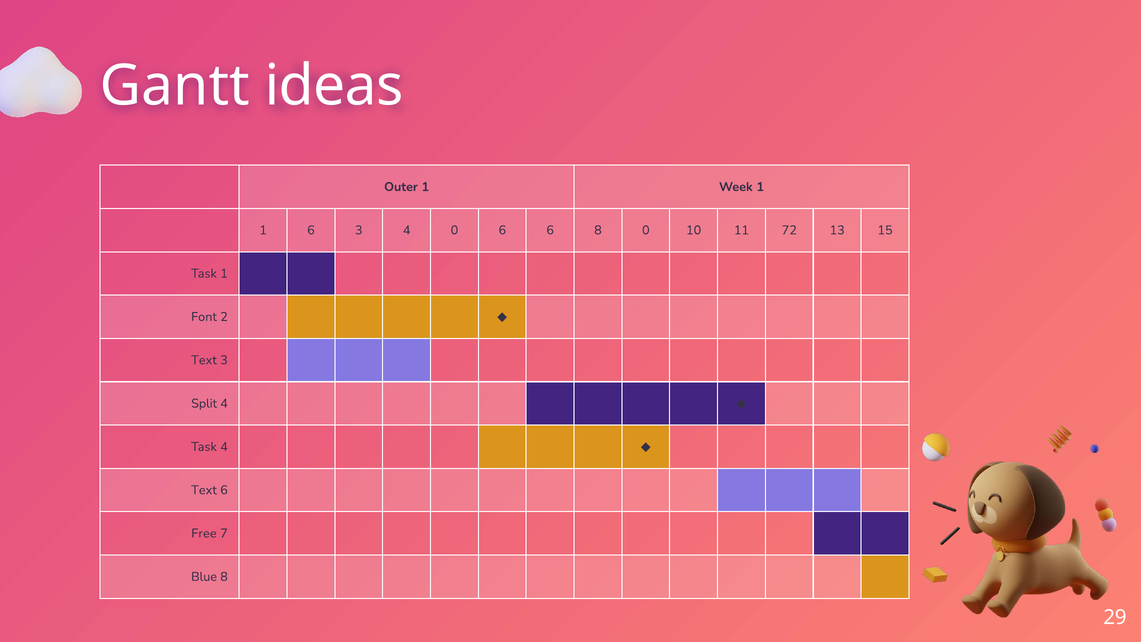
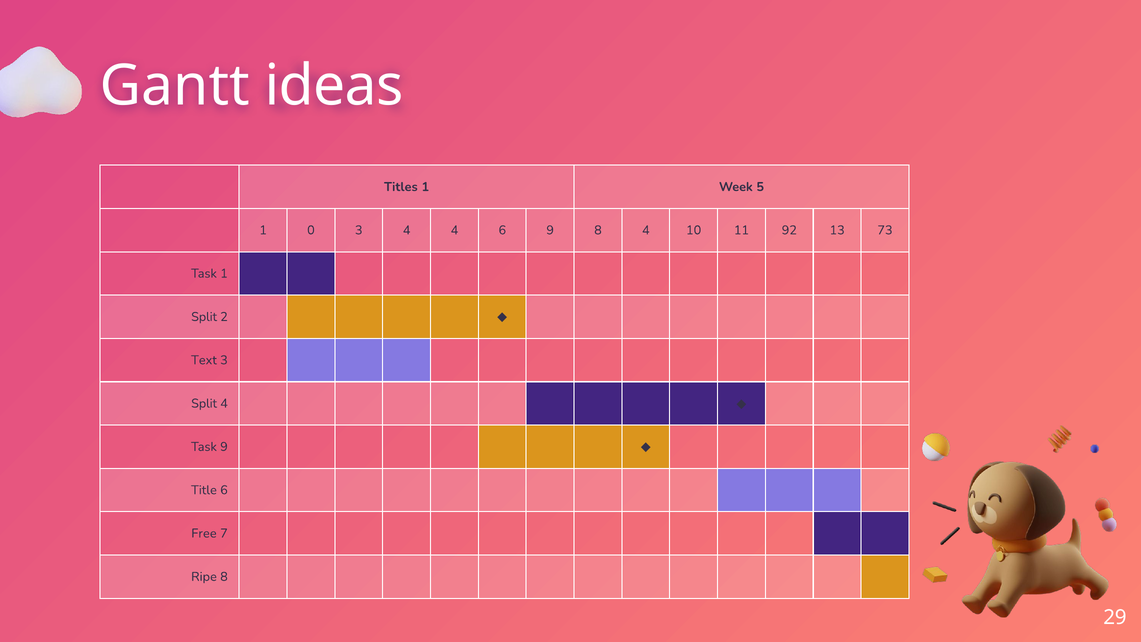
Outer: Outer -> Titles
Week 1: 1 -> 5
1 6: 6 -> 0
4 0: 0 -> 4
6 6: 6 -> 9
8 0: 0 -> 4
72: 72 -> 92
15: 15 -> 73
Font at (204, 317): Font -> Split
Task 4: 4 -> 9
Text at (204, 490): Text -> Title
Blue: Blue -> Ripe
